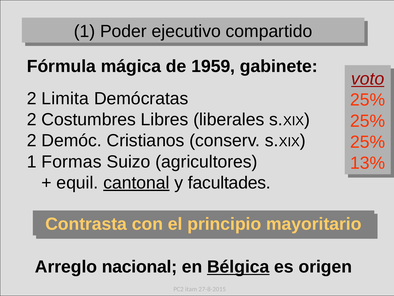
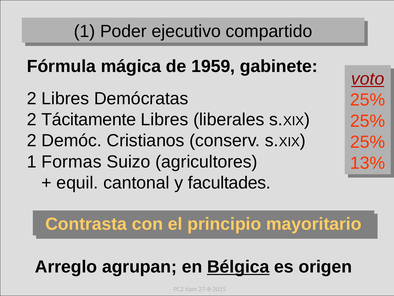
2 Limita: Limita -> Libres
Costumbres: Costumbres -> Tácitamente
cantonal underline: present -> none
nacional: nacional -> agrupan
